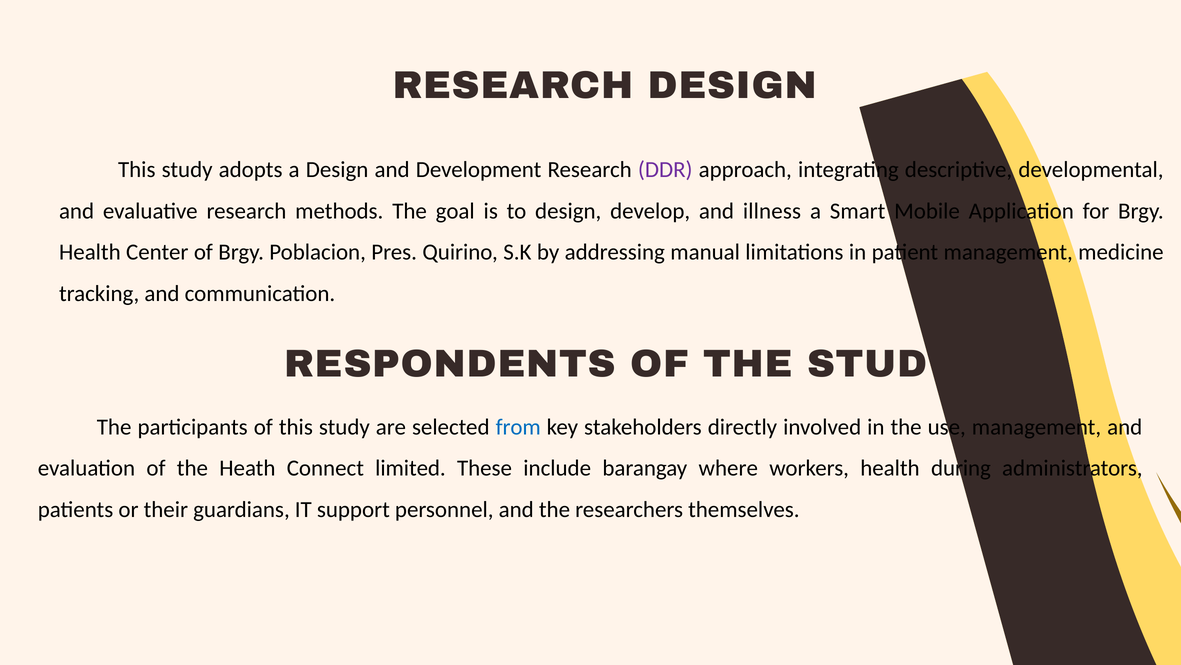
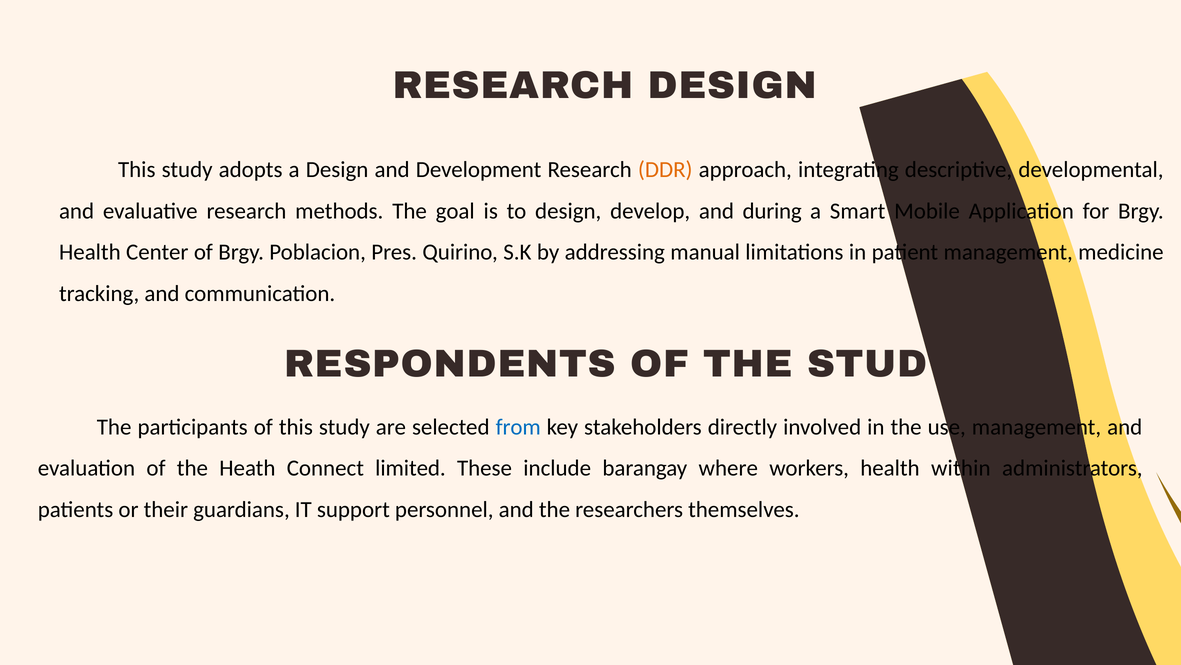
DDR colour: purple -> orange
illness: illness -> during
during: during -> within
